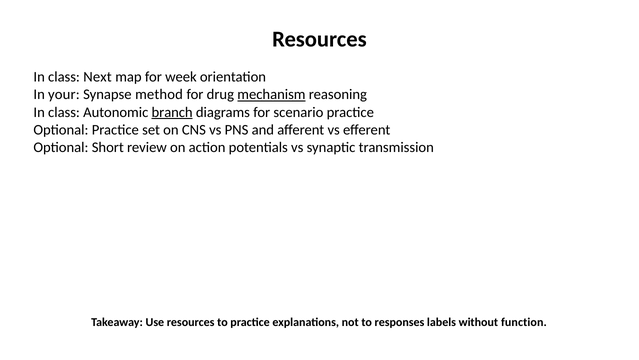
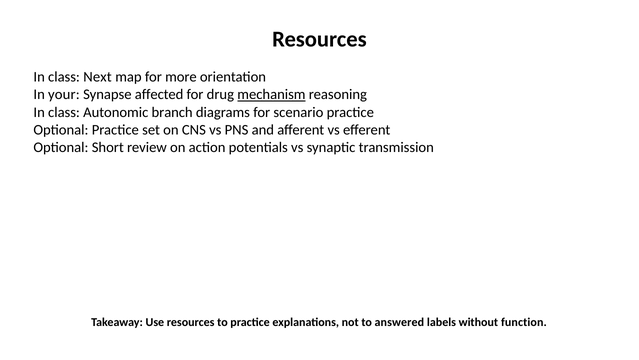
week: week -> more
method: method -> affected
branch underline: present -> none
responses: responses -> answered
